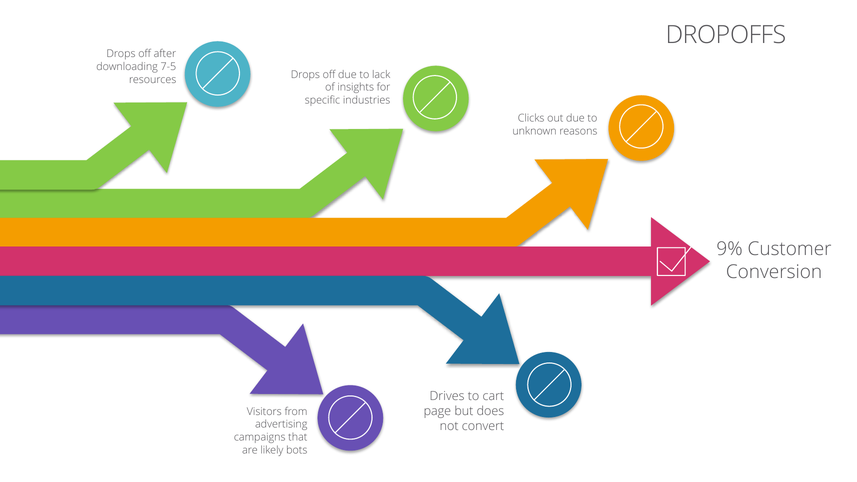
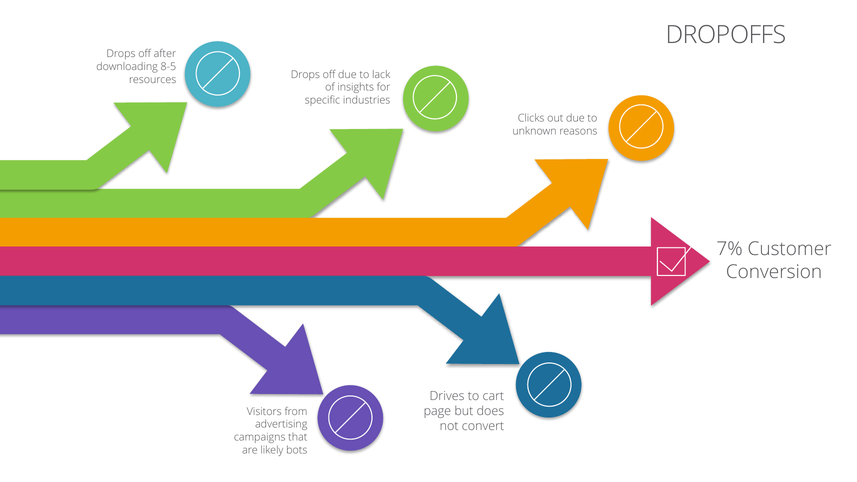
7-5: 7-5 -> 8-5
9%: 9% -> 7%
